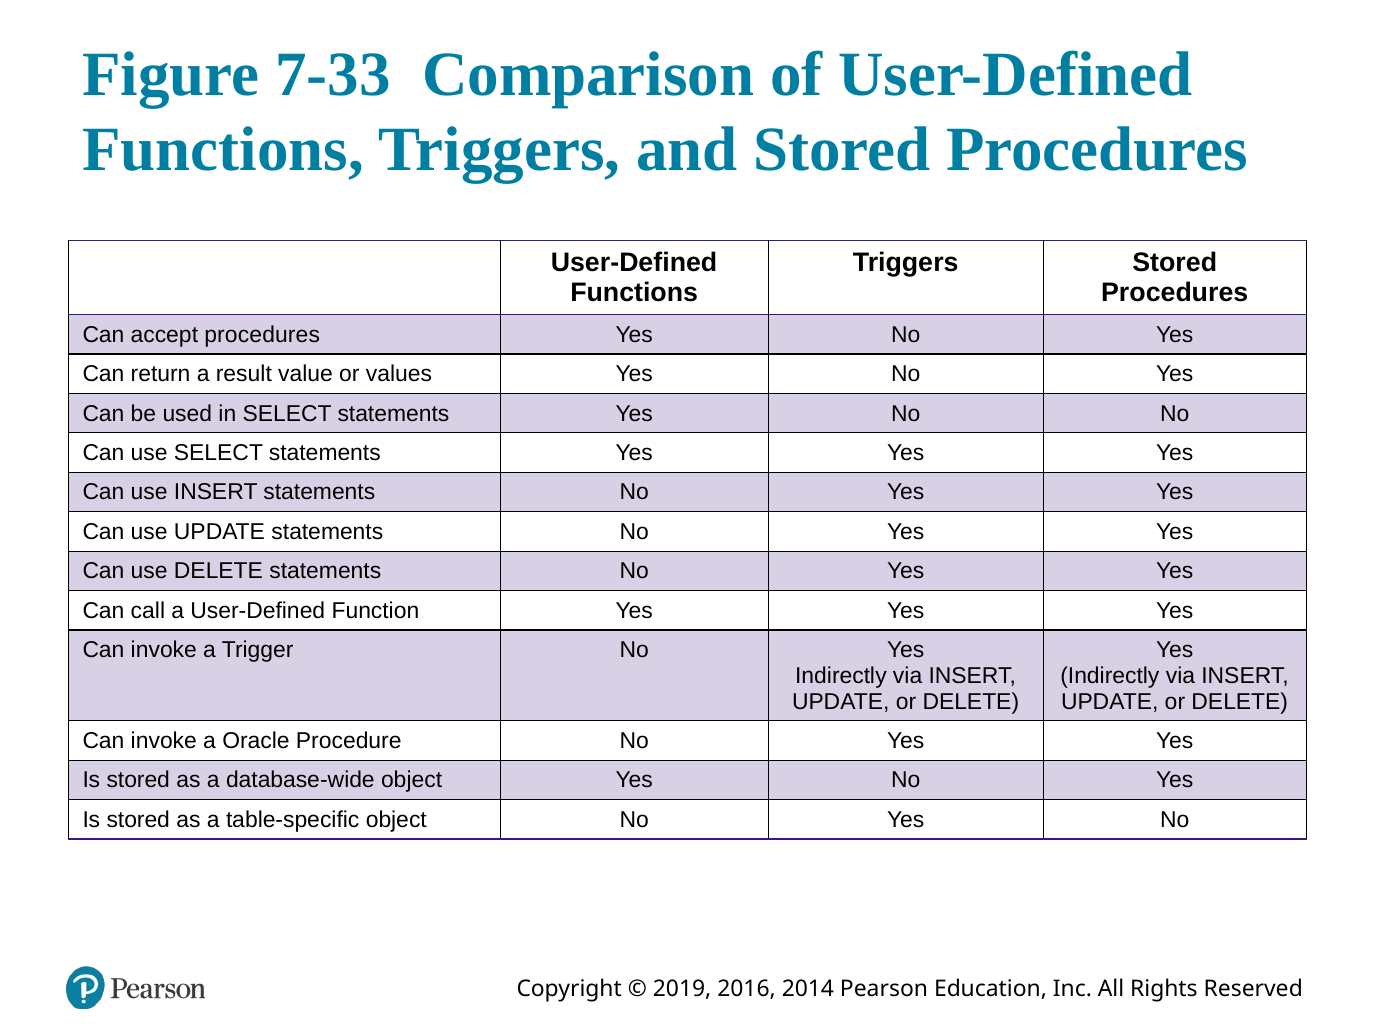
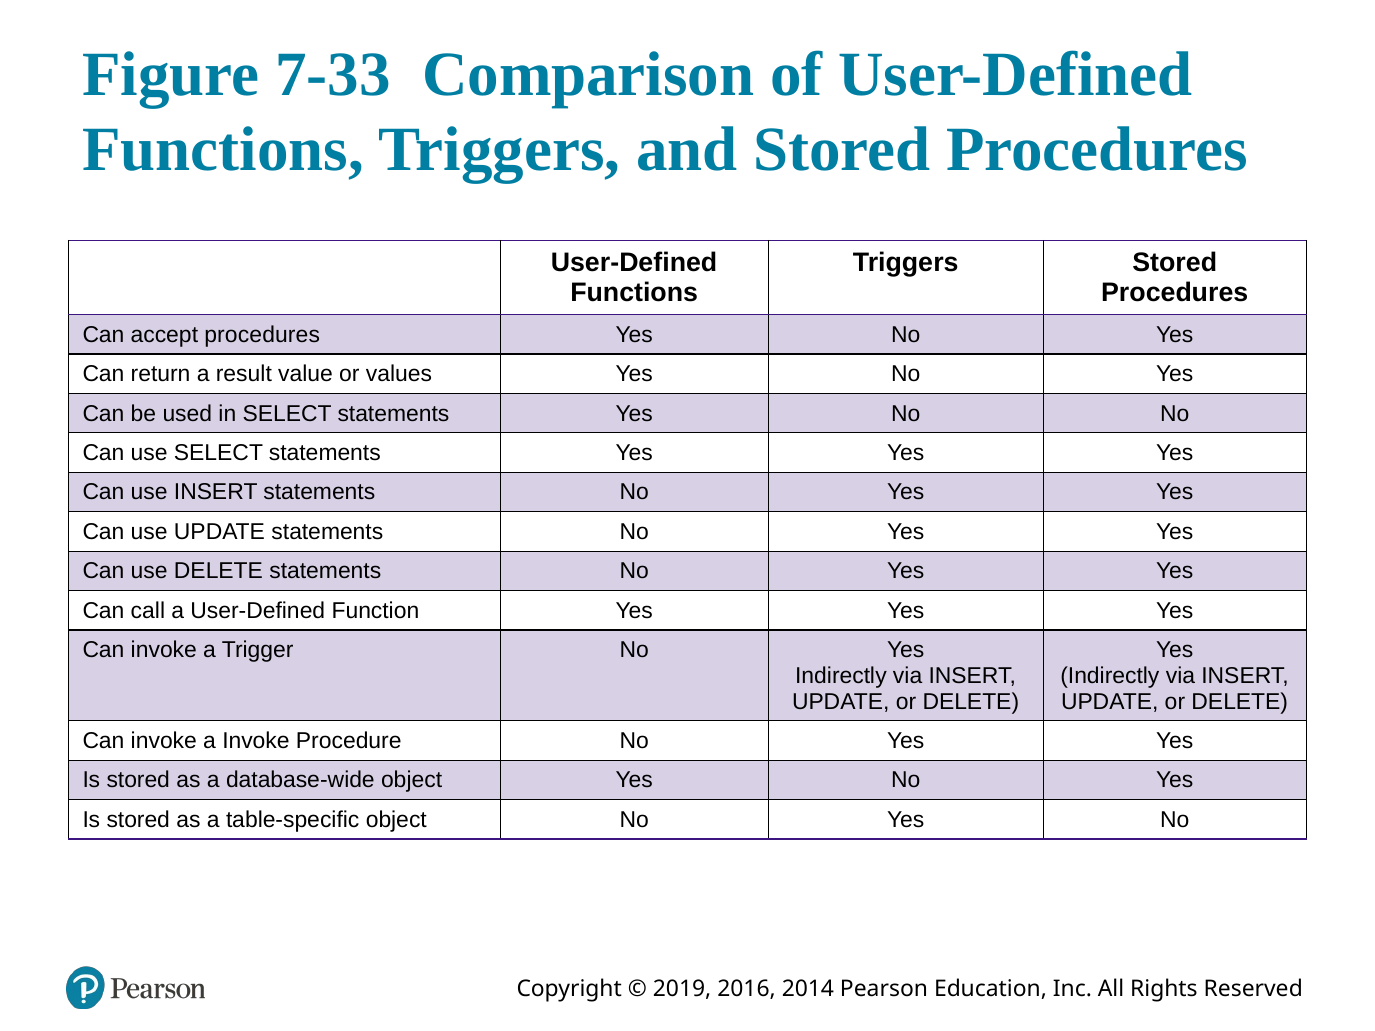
a Oracle: Oracle -> Invoke
